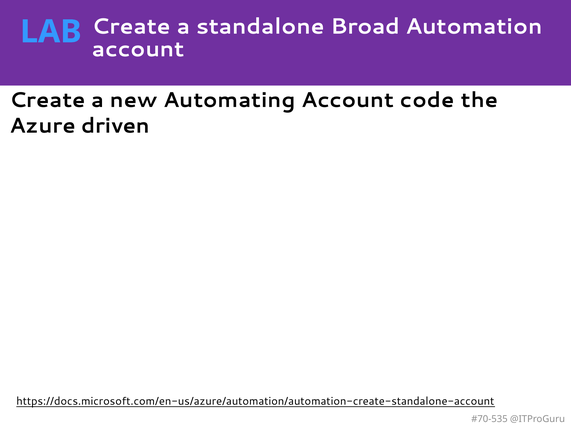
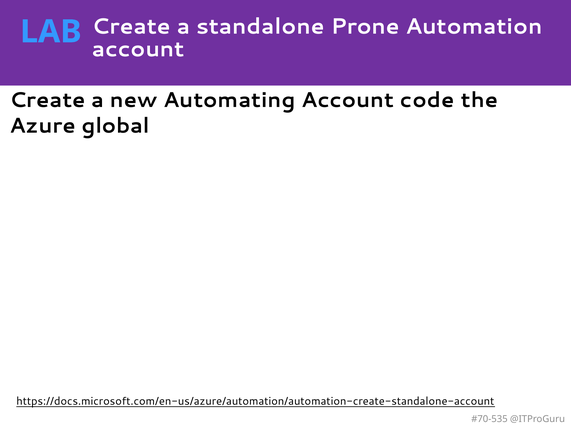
Broad: Broad -> Prone
driven: driven -> global
